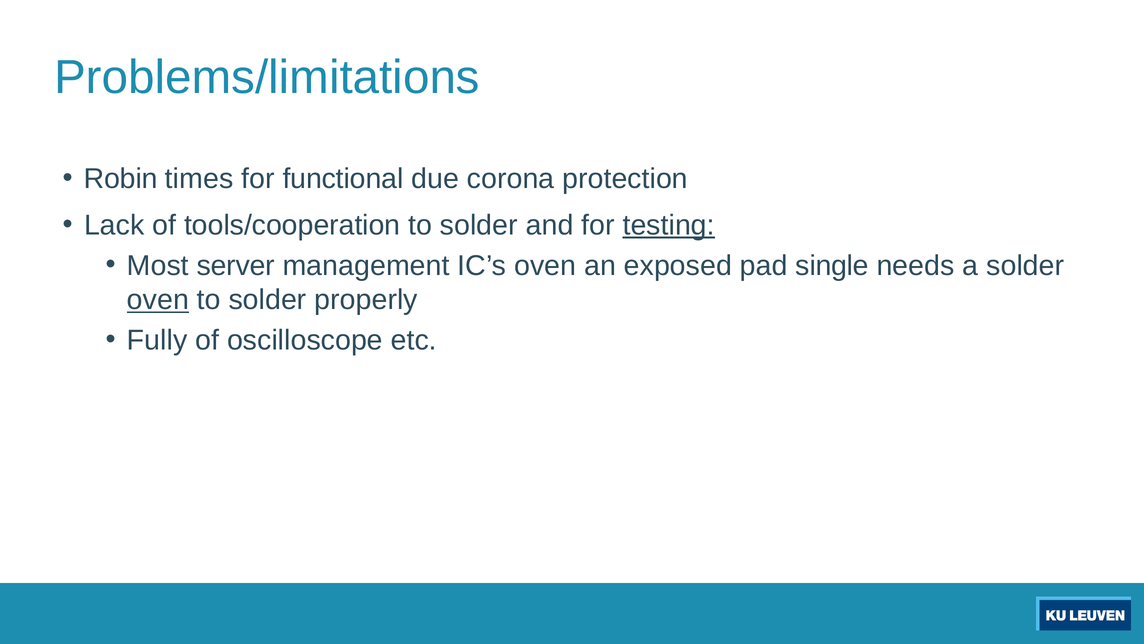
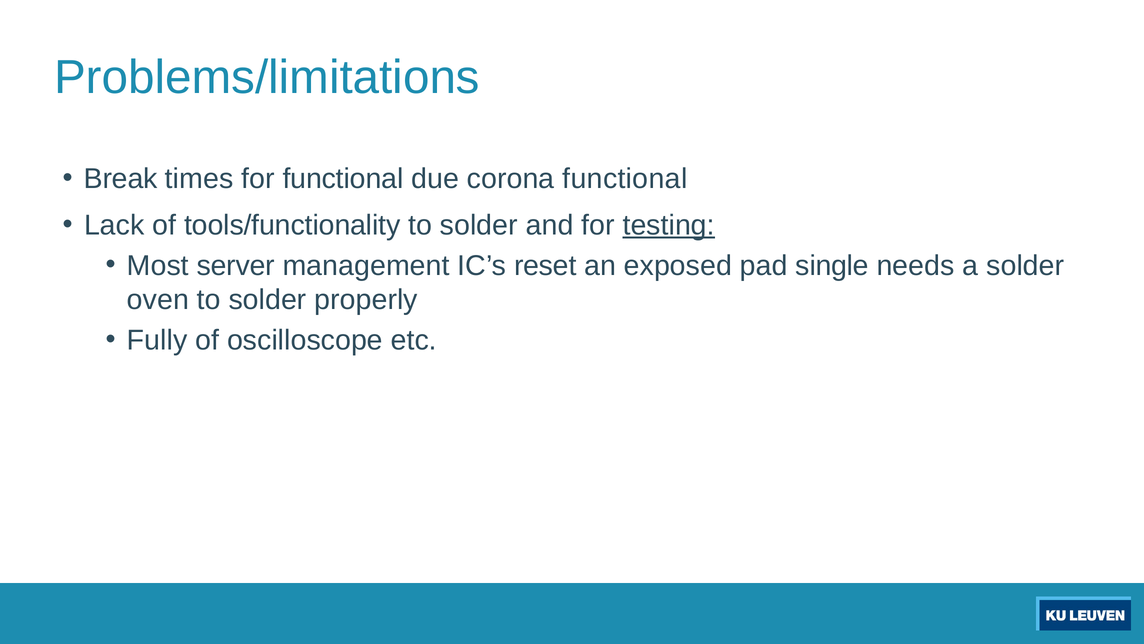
Robin: Robin -> Break
corona protection: protection -> functional
tools/cooperation: tools/cooperation -> tools/functionality
IC’s oven: oven -> reset
oven at (158, 300) underline: present -> none
